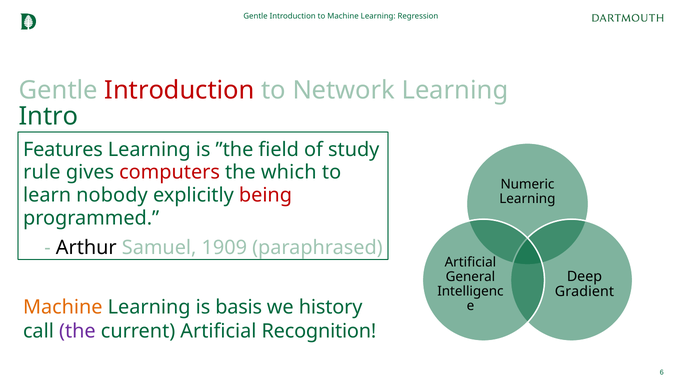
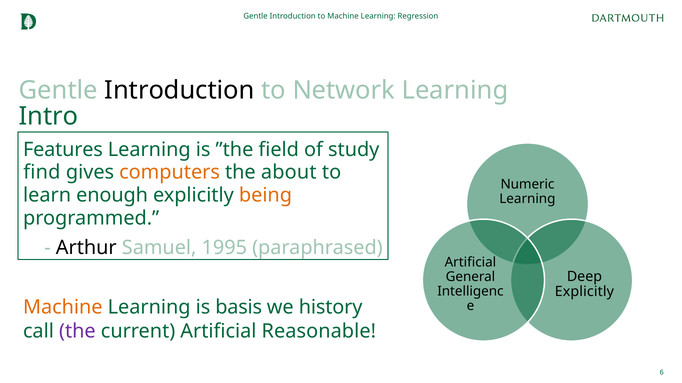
Introduction at (180, 90) colour: red -> black
rule: rule -> find
computers colour: red -> orange
which: which -> about
nobody: nobody -> enough
being colour: red -> orange
1909: 1909 -> 1995
Gradient at (584, 292): Gradient -> Explicitly
Recognition: Recognition -> Reasonable
